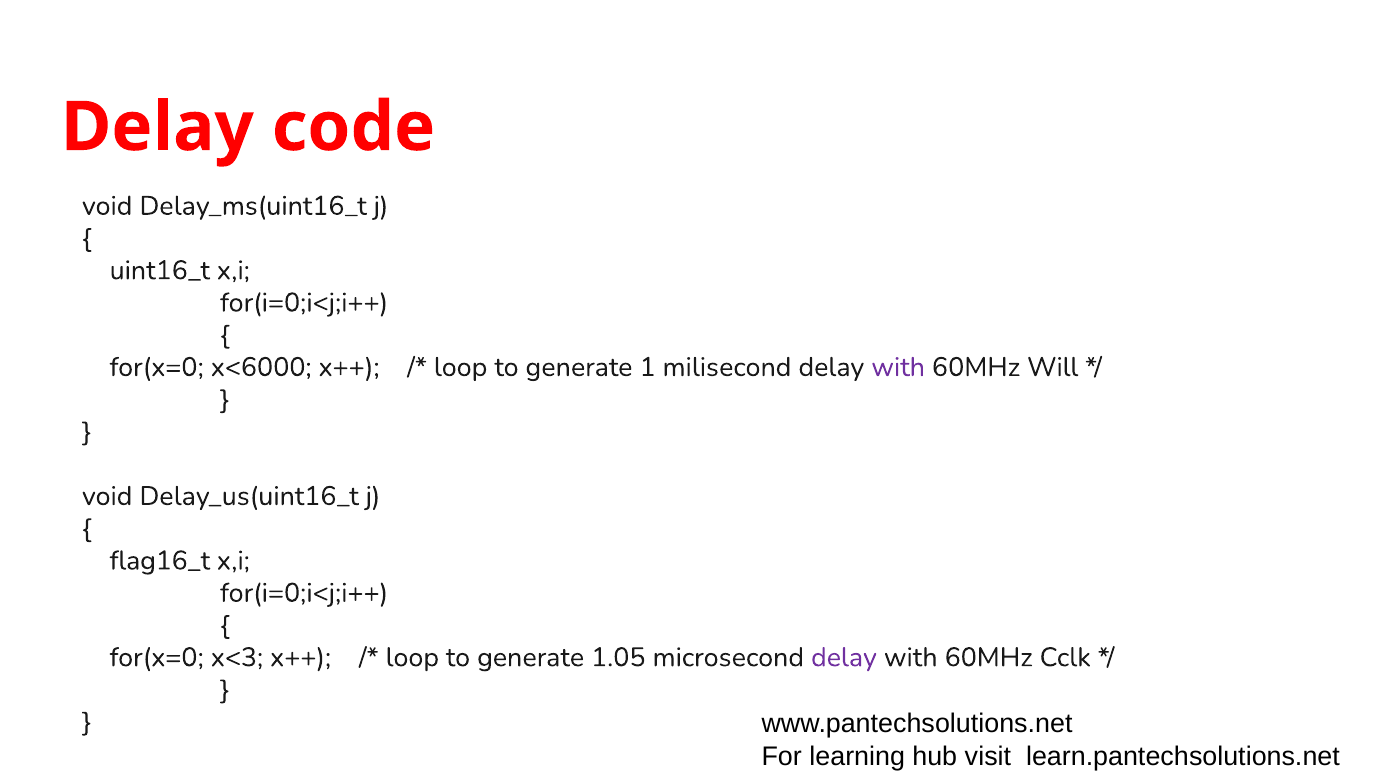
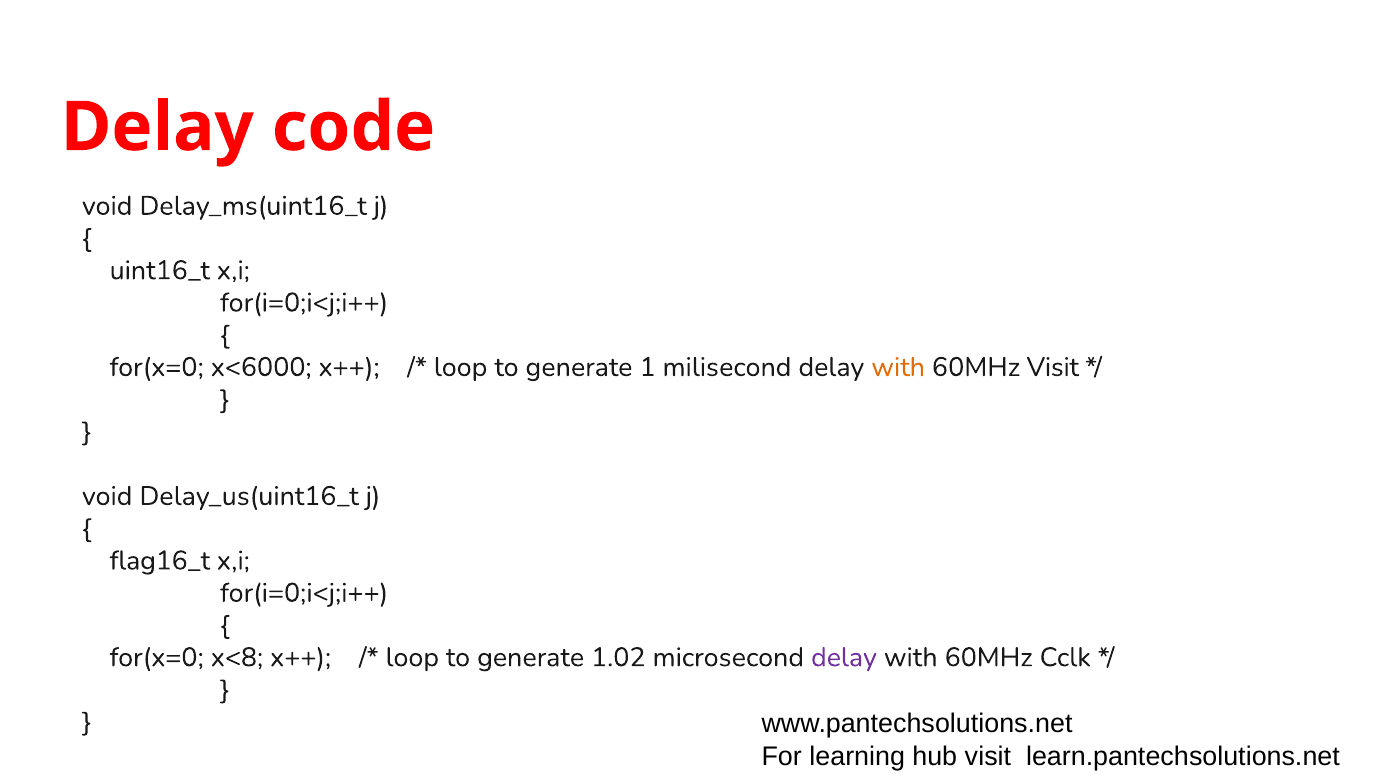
with at (898, 367) colour: purple -> orange
60MHz Will: Will -> Visit
x<3: x<3 -> x<8
1.05: 1.05 -> 1.02
